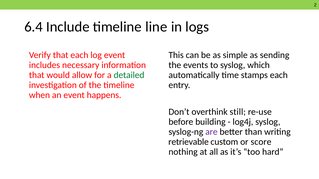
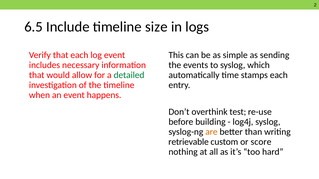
6.4: 6.4 -> 6.5
line: line -> size
still: still -> test
are colour: purple -> orange
